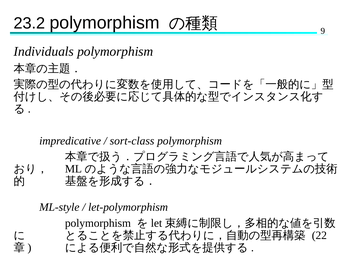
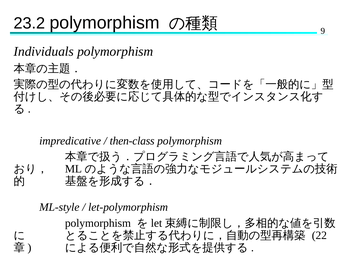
sort-class: sort-class -> then-class
